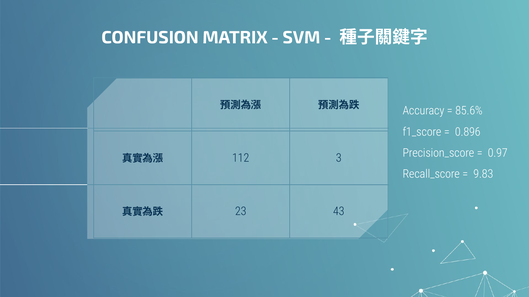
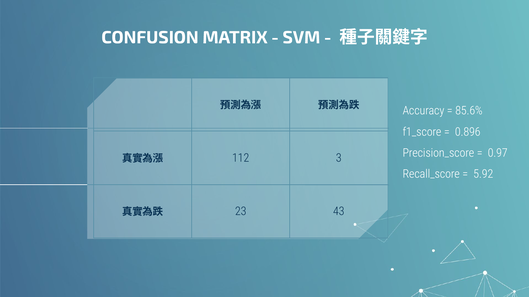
9.83: 9.83 -> 5.92
